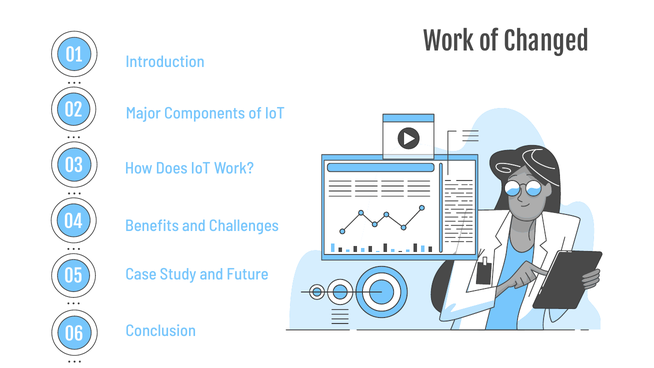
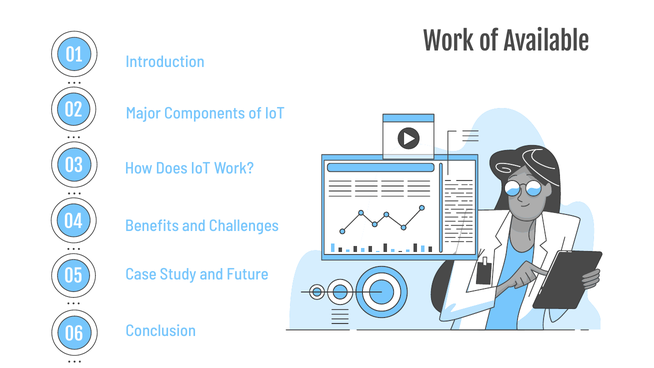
Changed: Changed -> Available
